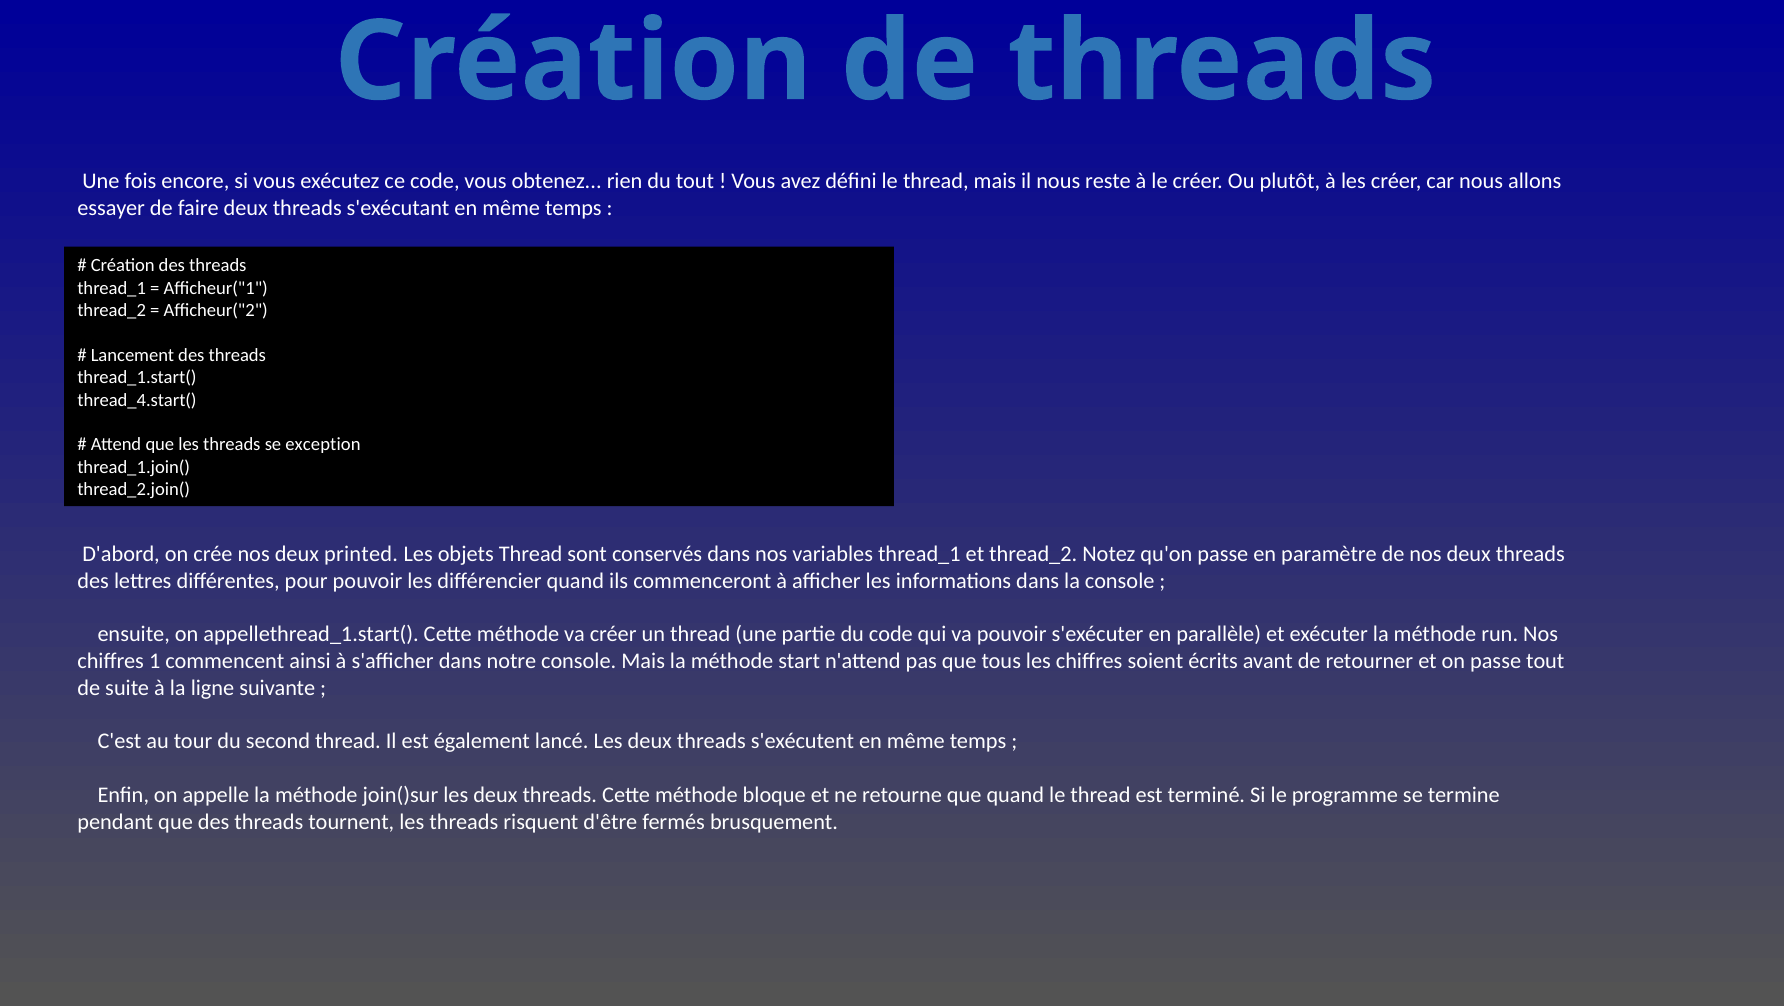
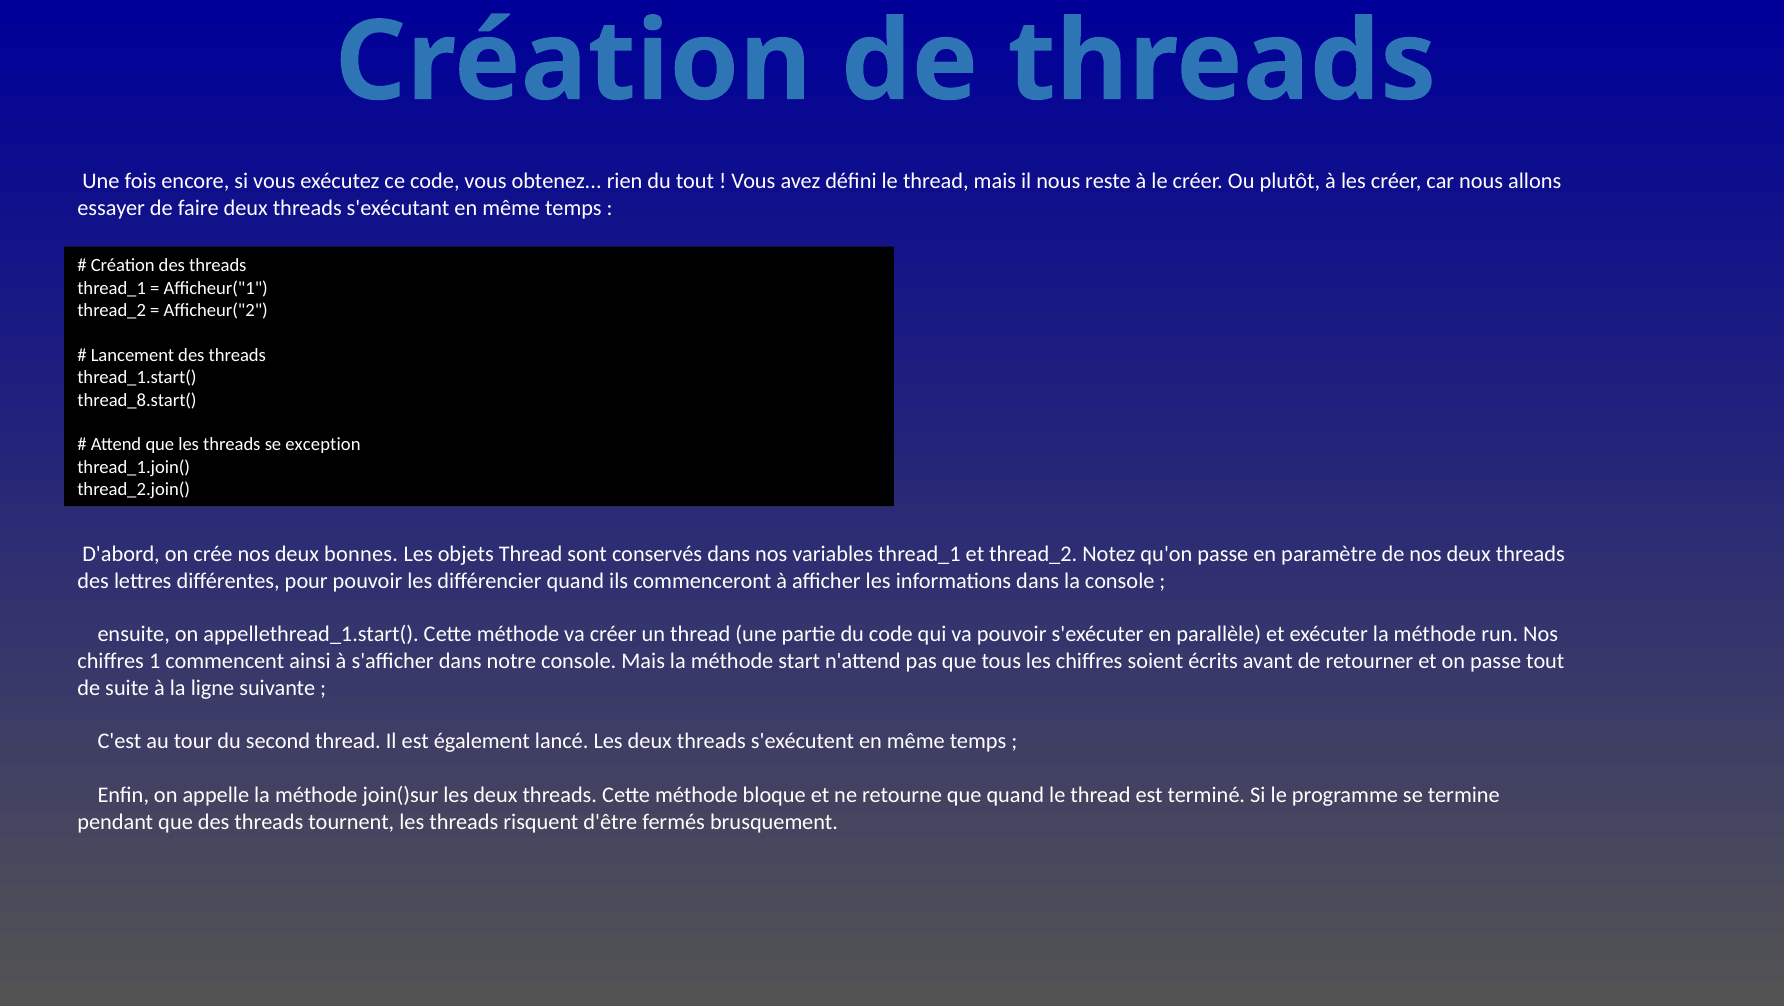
thread_4.start(: thread_4.start( -> thread_8.start(
printed: printed -> bonnes
